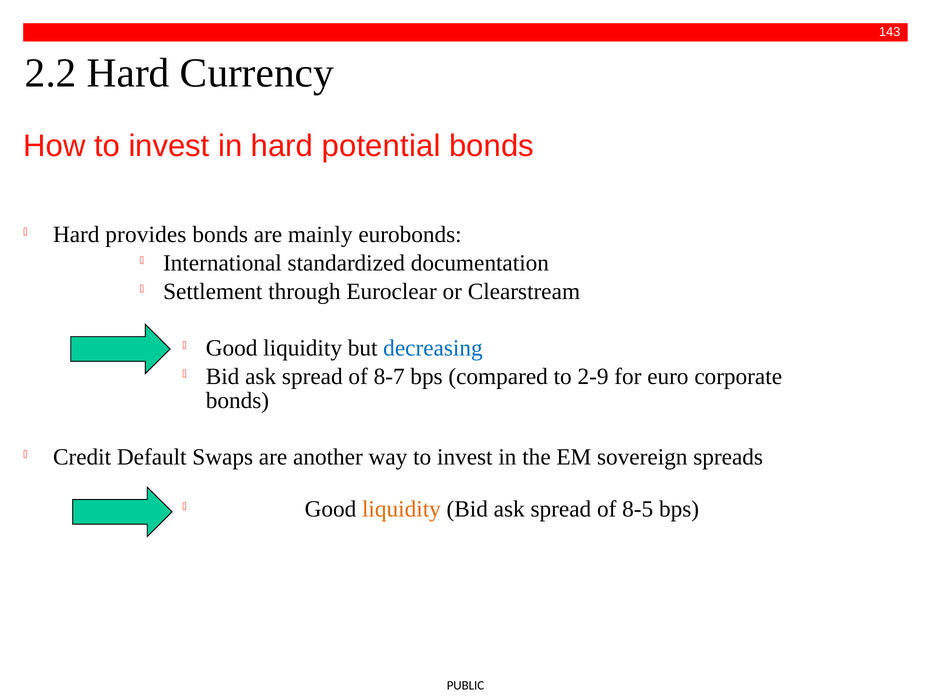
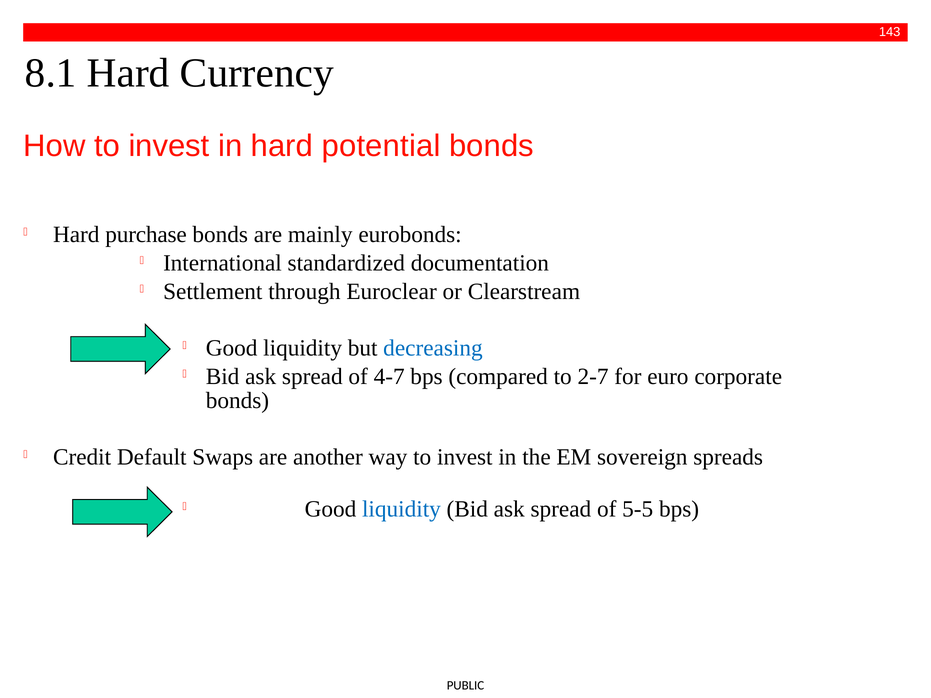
2.2: 2.2 -> 8.1
provides: provides -> purchase
8-7: 8-7 -> 4-7
2-9: 2-9 -> 2-7
liquidity at (401, 509) colour: orange -> blue
8-5: 8-5 -> 5-5
